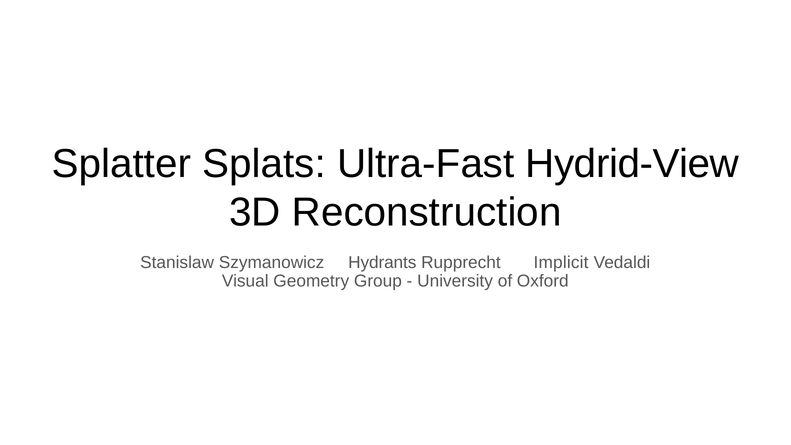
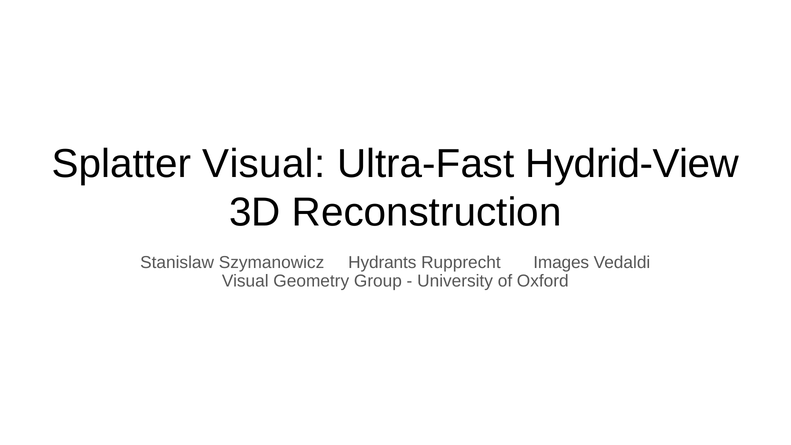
Splatter Splats: Splats -> Visual
Implicit: Implicit -> Images
